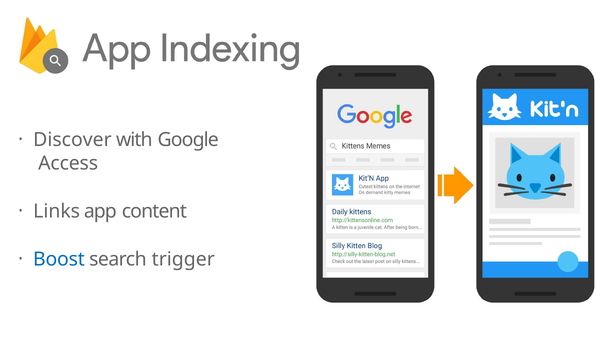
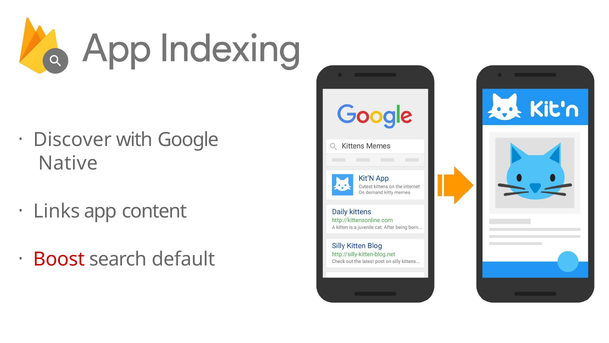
Access: Access -> Native
Boost colour: blue -> red
trigger: trigger -> default
